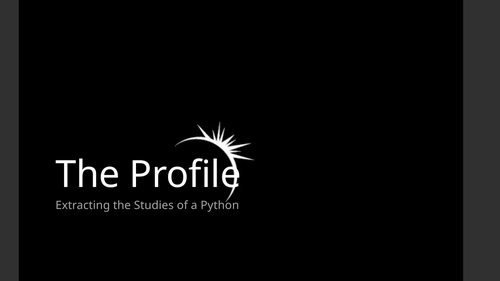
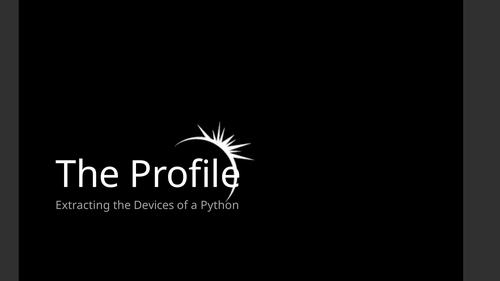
Studies: Studies -> Devices
